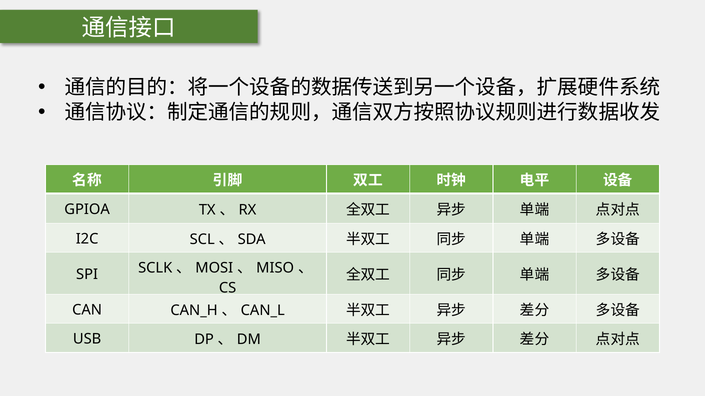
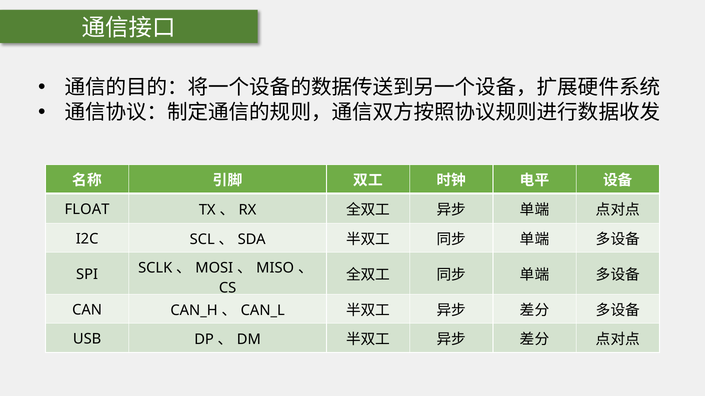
GPIOA: GPIOA -> FLOAT
